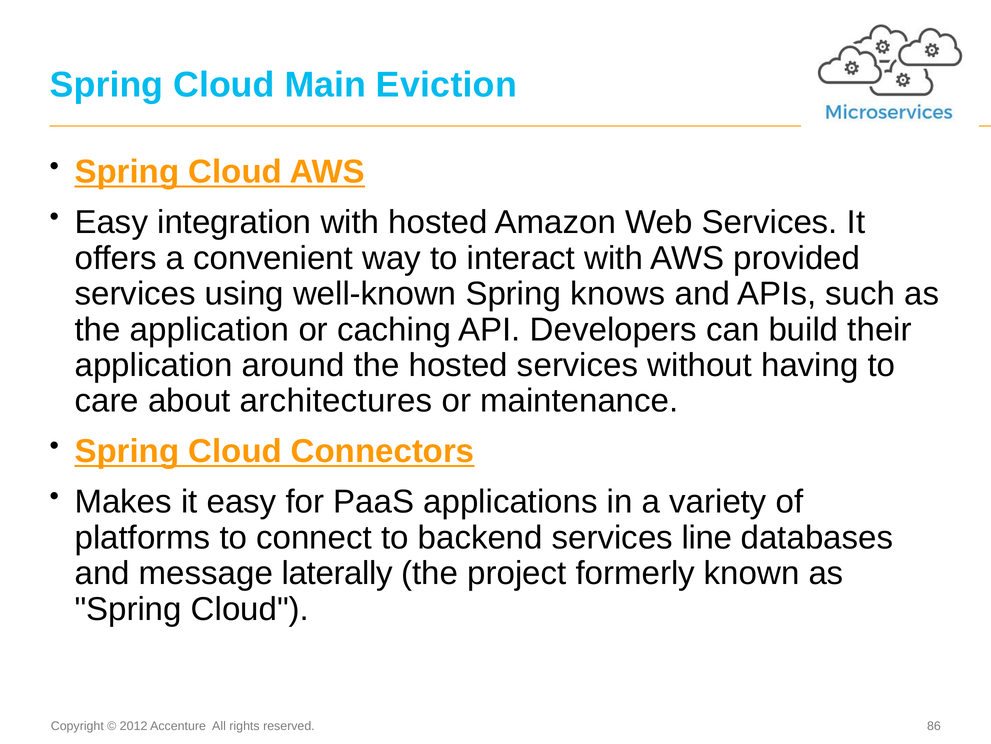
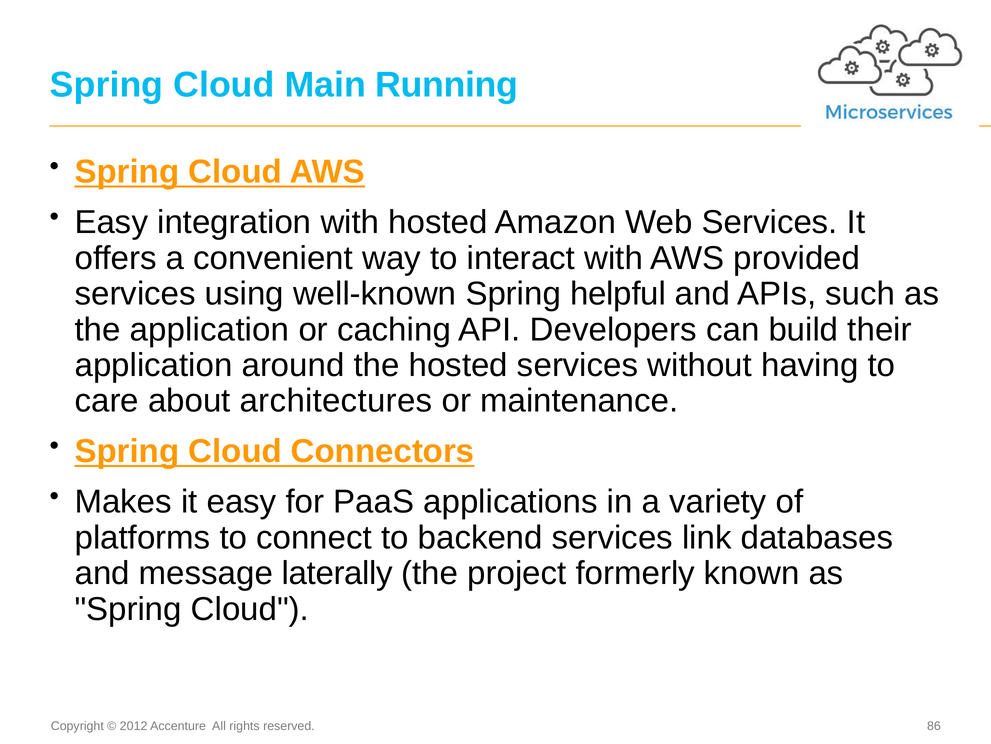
Eviction: Eviction -> Running
knows: knows -> helpful
line: line -> link
